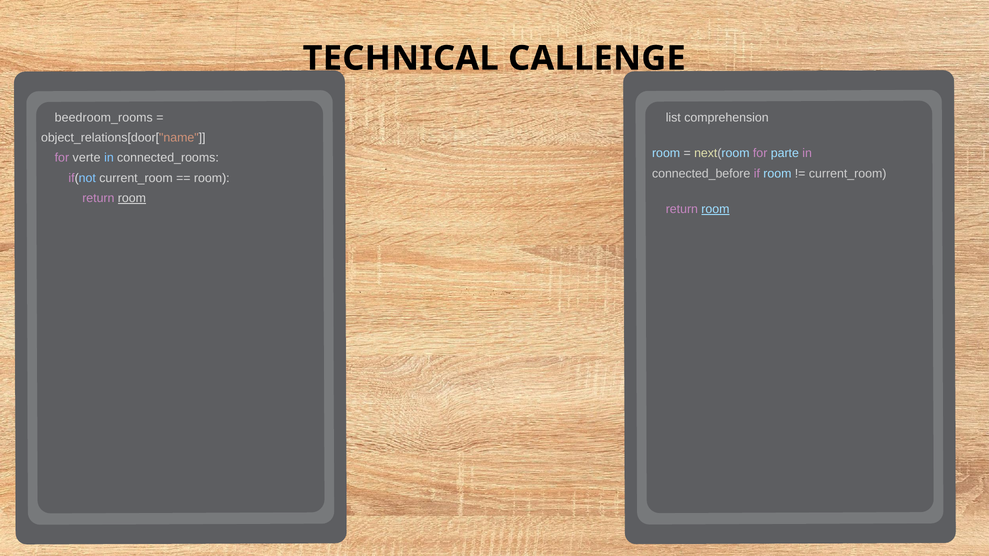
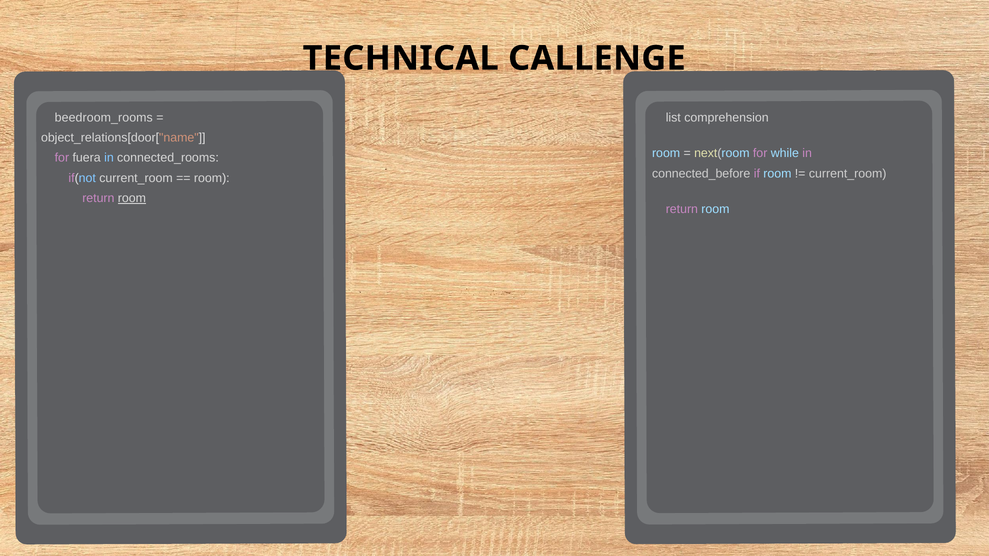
parte: parte -> while
verte: verte -> fuera
room at (715, 209) underline: present -> none
